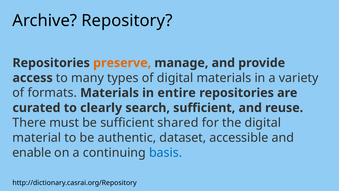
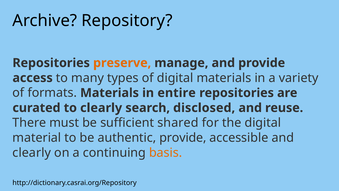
search sufficient: sufficient -> disclosed
authentic dataset: dataset -> provide
enable at (32, 153): enable -> clearly
basis colour: blue -> orange
